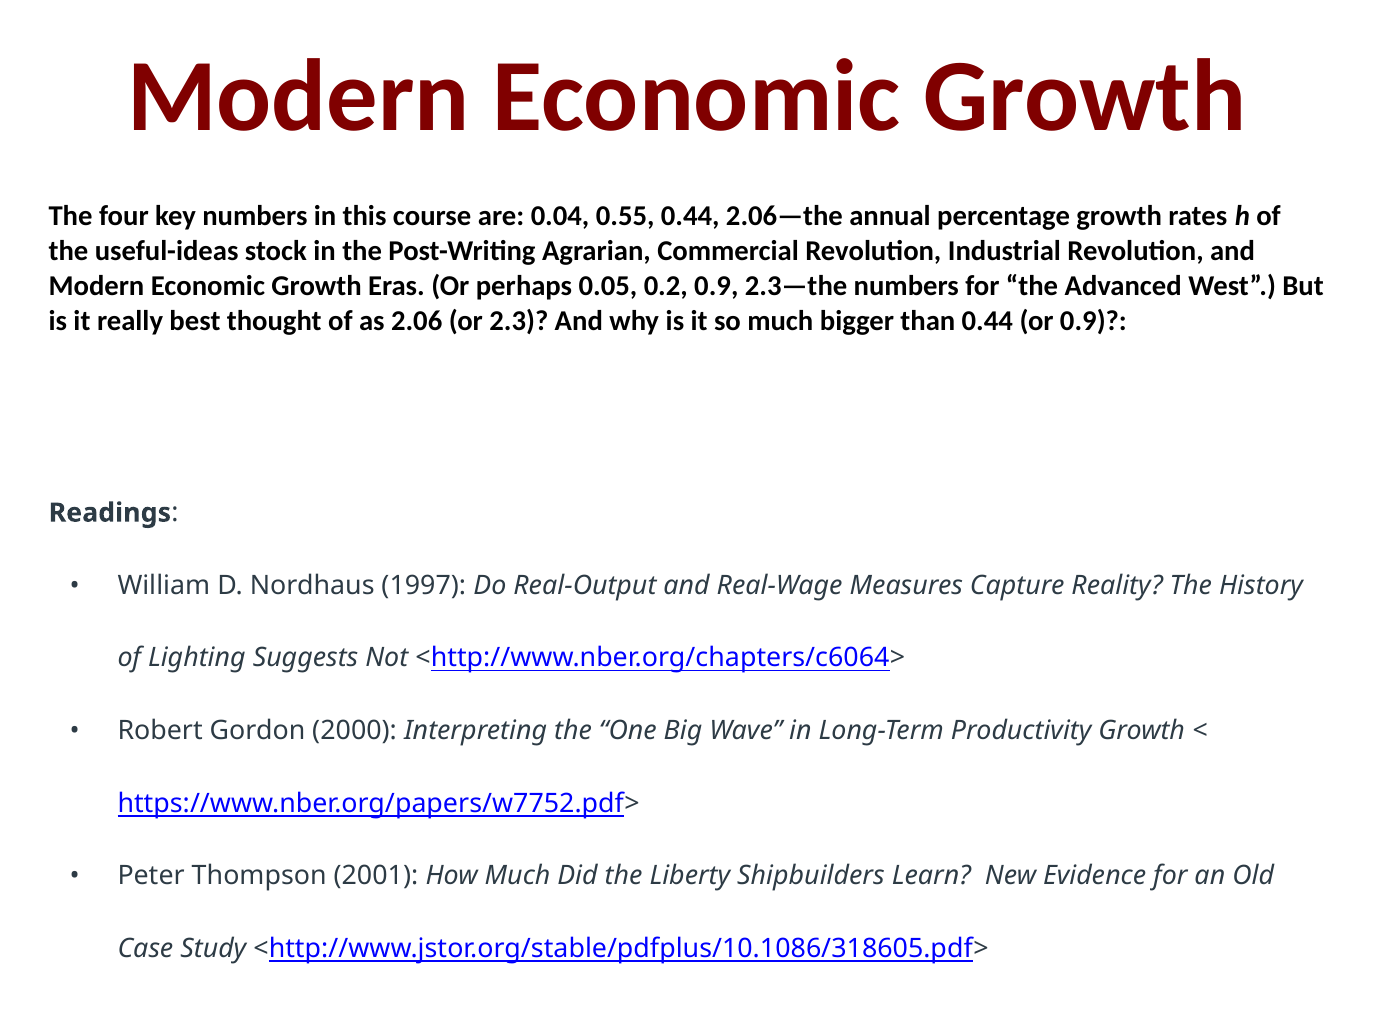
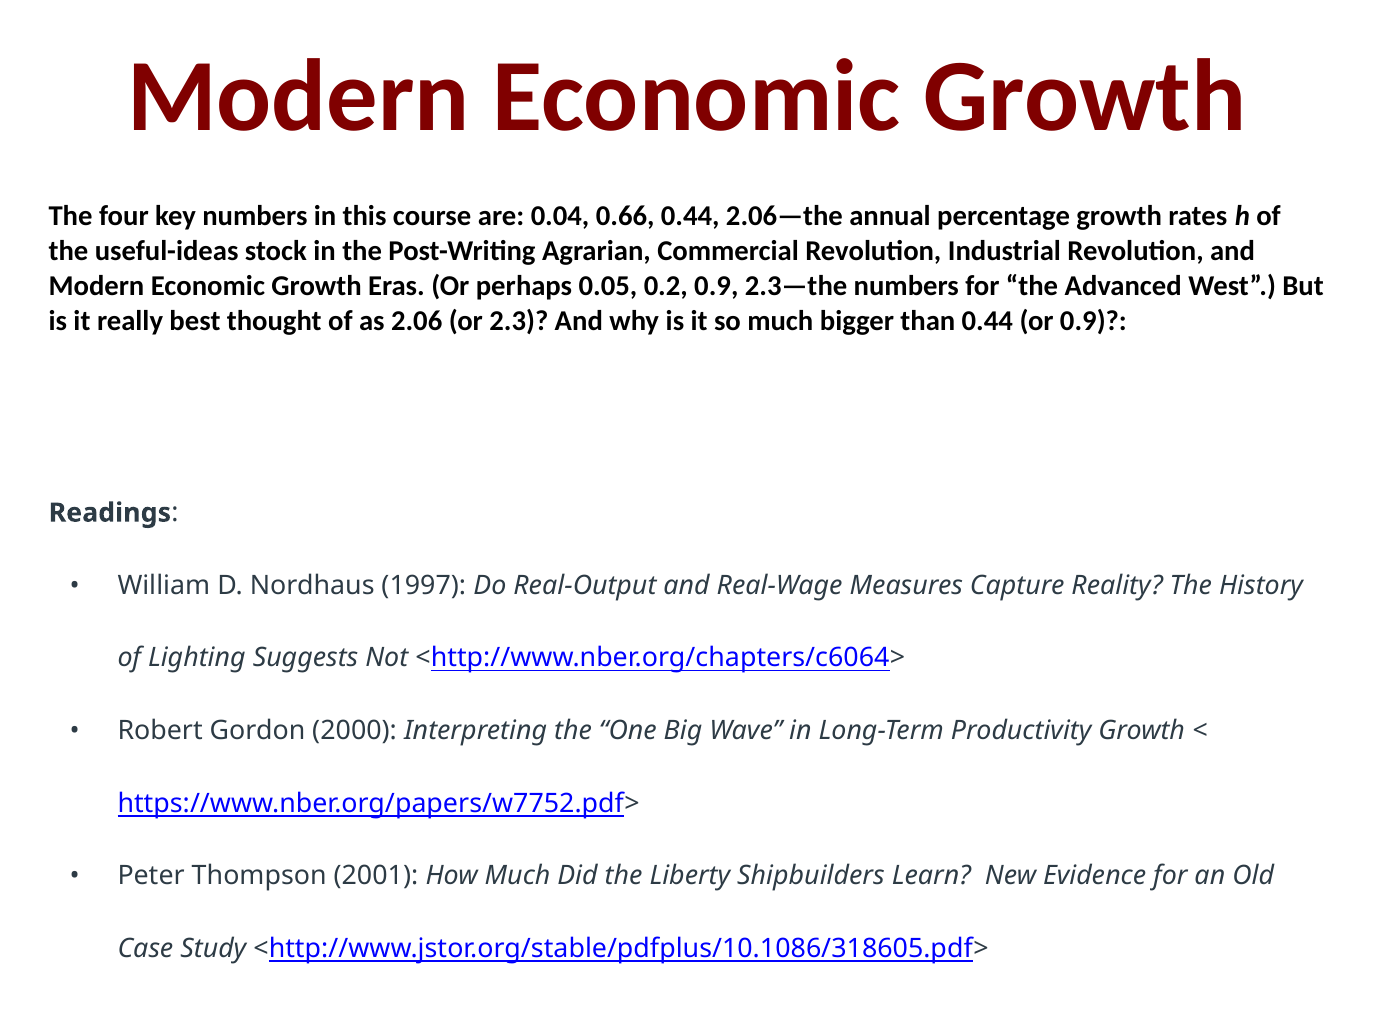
0.55: 0.55 -> 0.66
